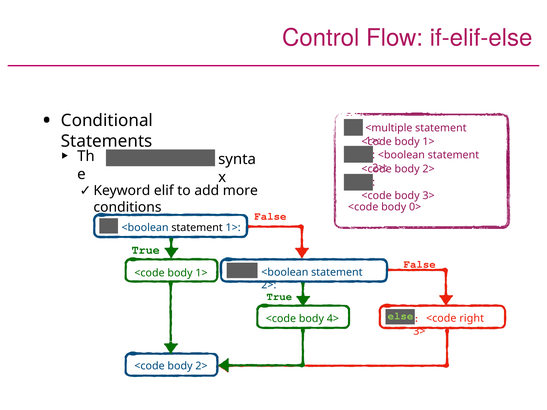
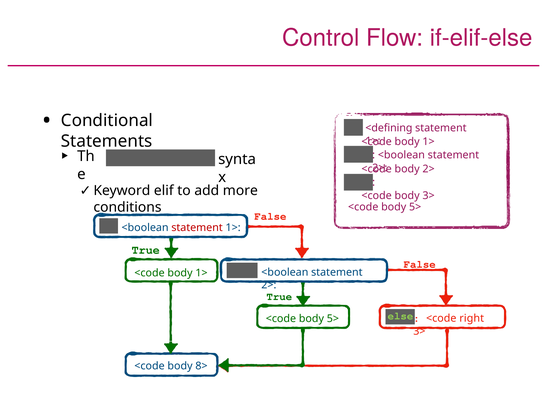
<multiple: <multiple -> <defining
0> at (415, 207): 0> -> 5>
statement at (197, 228) colour: black -> red
4> at (333, 319): 4> -> 5>
2> at (201, 366): 2> -> 8>
